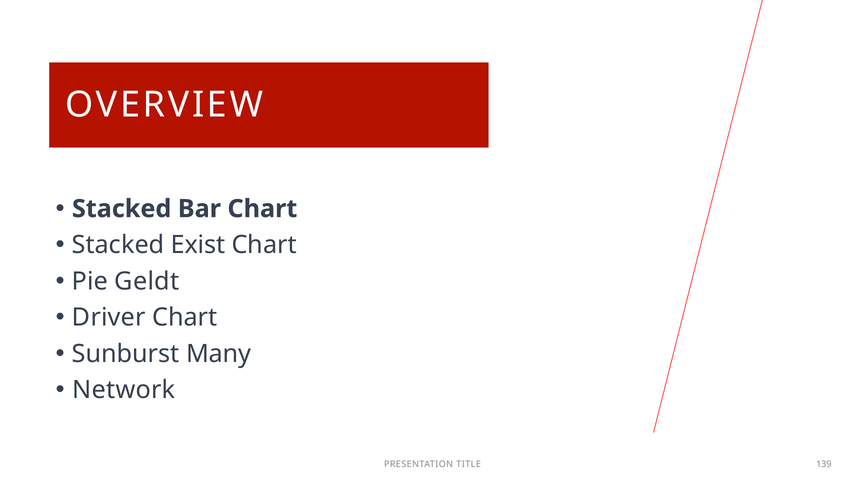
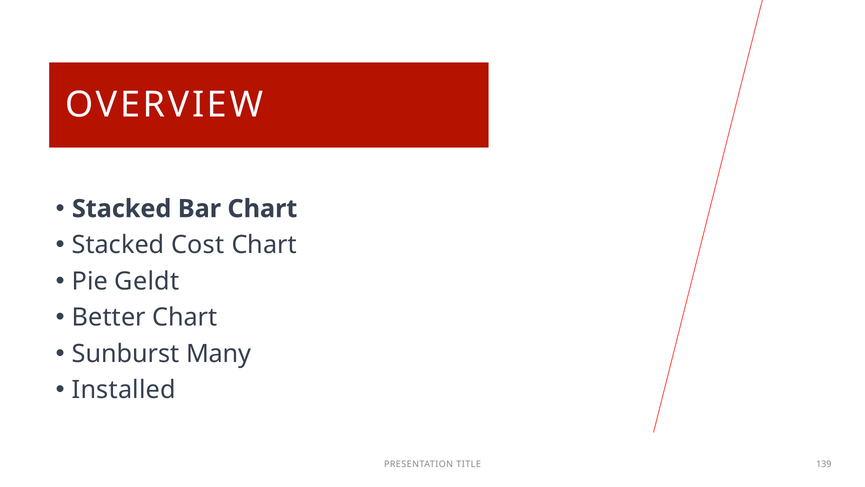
Exist: Exist -> Cost
Driver: Driver -> Better
Network: Network -> Installed
